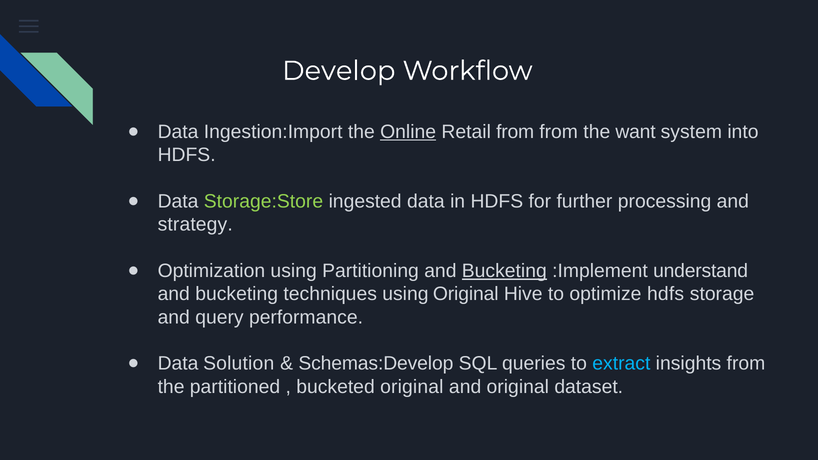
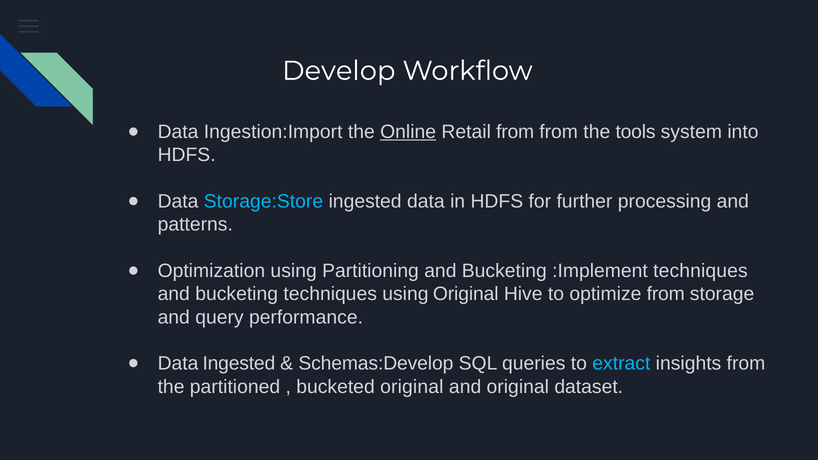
want: want -> tools
Storage:Store colour: light green -> light blue
strategy: strategy -> patterns
Bucketing at (504, 271) underline: present -> none
:Implement understand: understand -> techniques
optimize hdfs: hdfs -> from
Data Solution: Solution -> Ingested
